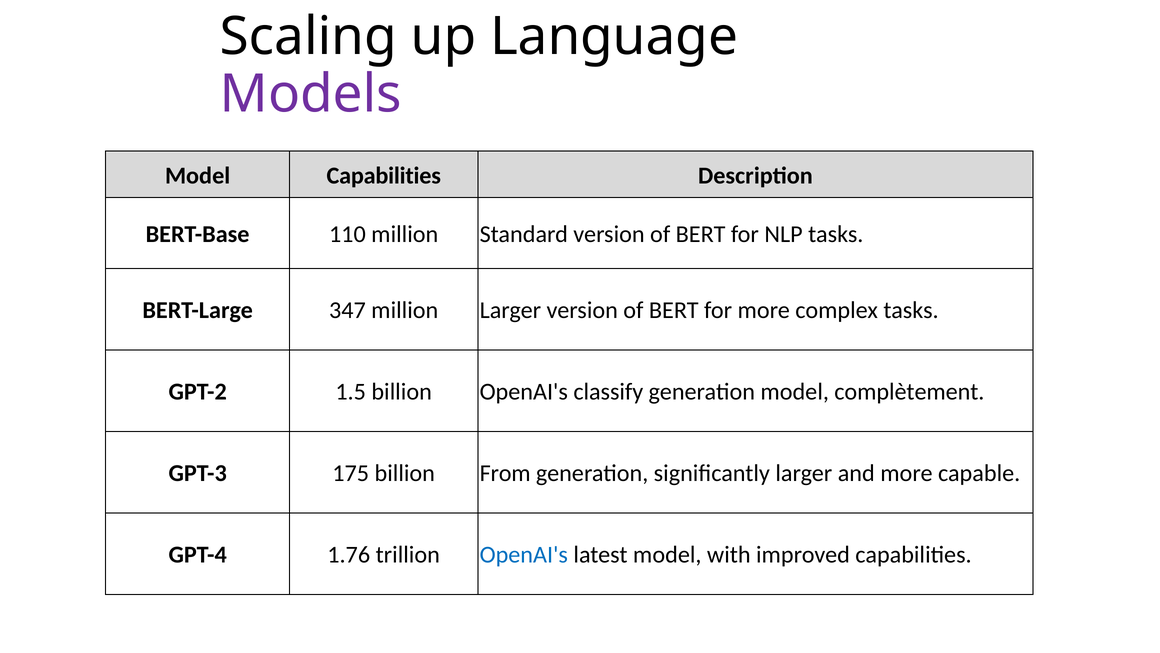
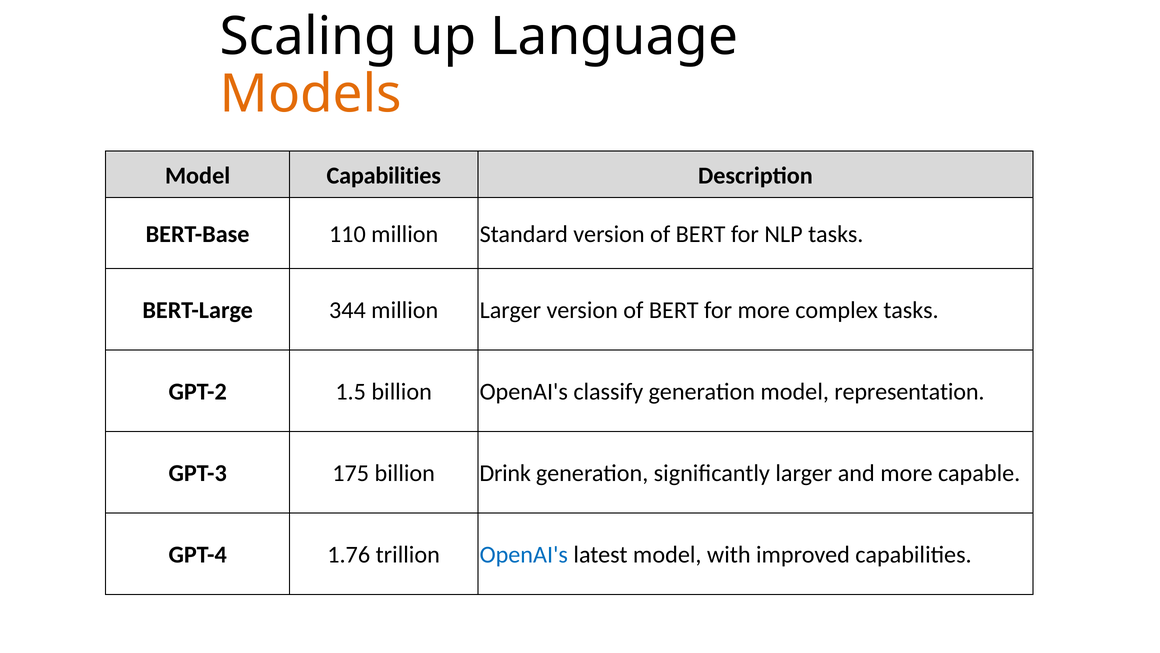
Models colour: purple -> orange
347: 347 -> 344
complètement: complètement -> representation
From: From -> Drink
